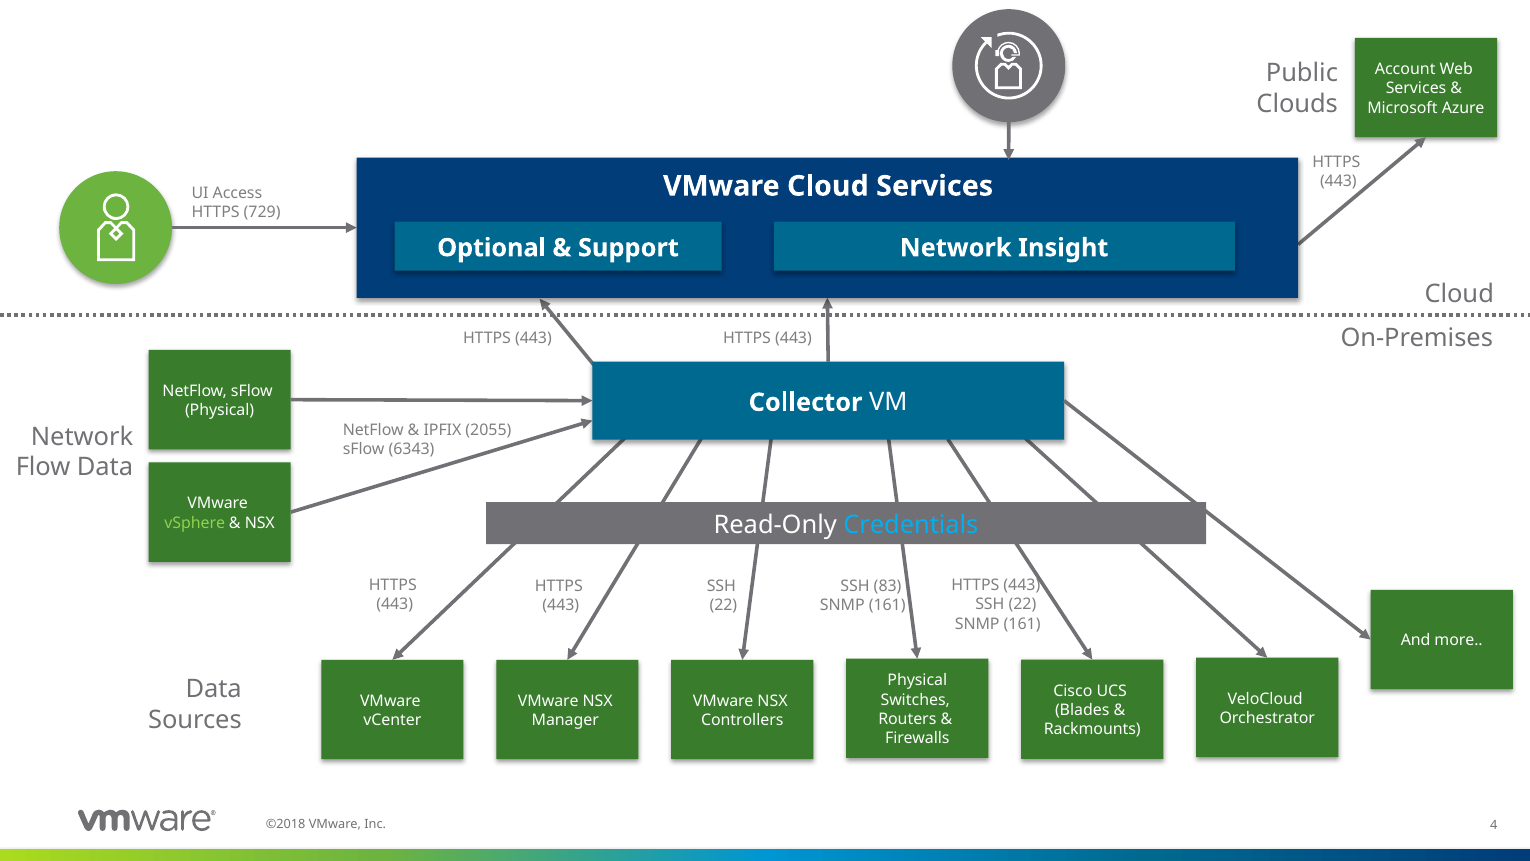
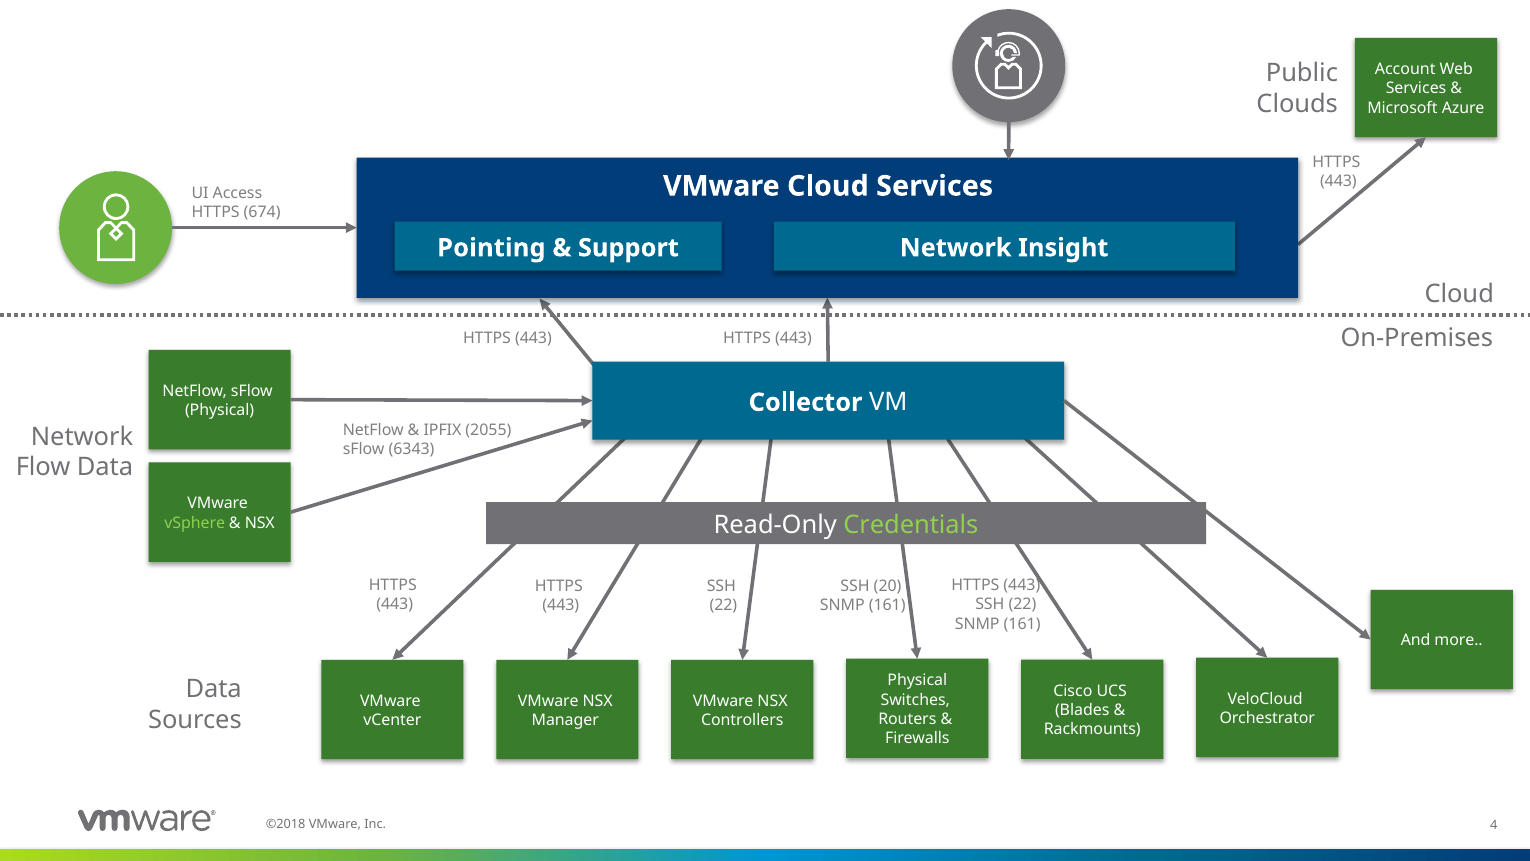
729: 729 -> 674
Optional: Optional -> Pointing
Credentials colour: light blue -> light green
83: 83 -> 20
